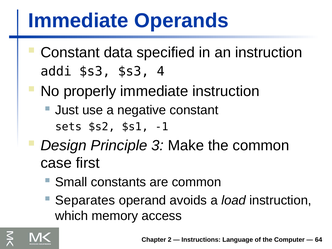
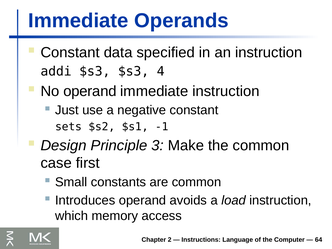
No properly: properly -> operand
Separates: Separates -> Introduces
